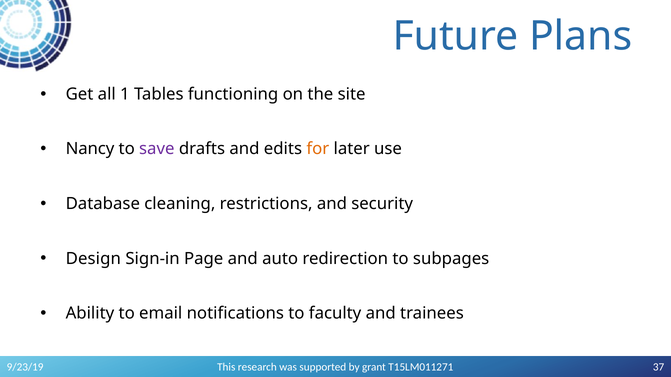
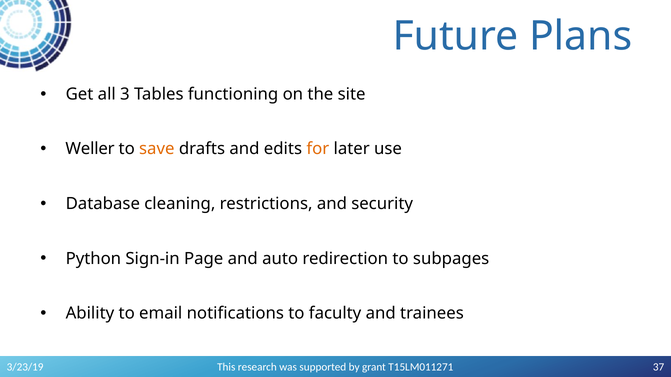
1: 1 -> 3
Nancy: Nancy -> Weller
save colour: purple -> orange
Design: Design -> Python
9/23/19: 9/23/19 -> 3/23/19
